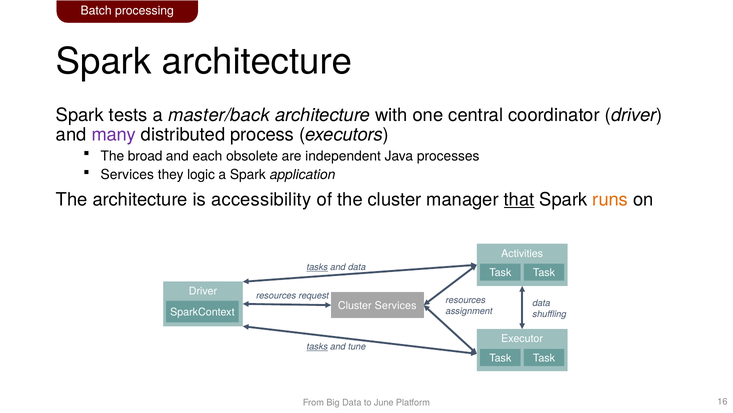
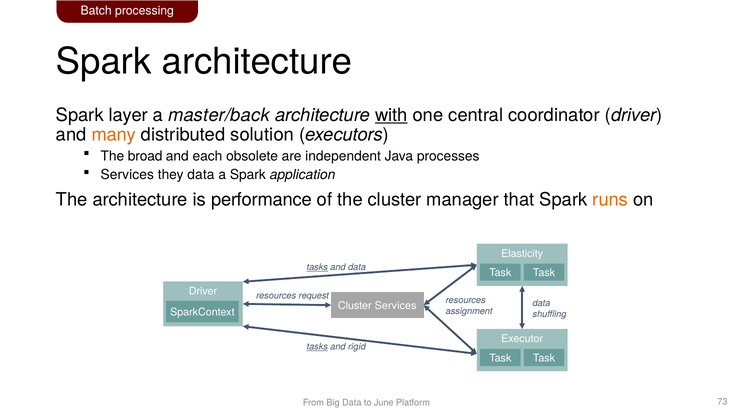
tests: tests -> layer
with underline: none -> present
many colour: purple -> orange
process: process -> solution
they logic: logic -> data
accessibility: accessibility -> performance
that underline: present -> none
Activities: Activities -> Elasticity
tune: tune -> rigid
16: 16 -> 73
